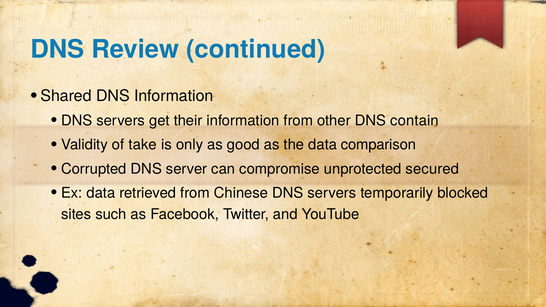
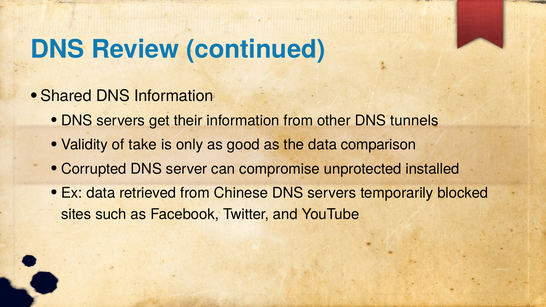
contain: contain -> tunnels
secured: secured -> installed
